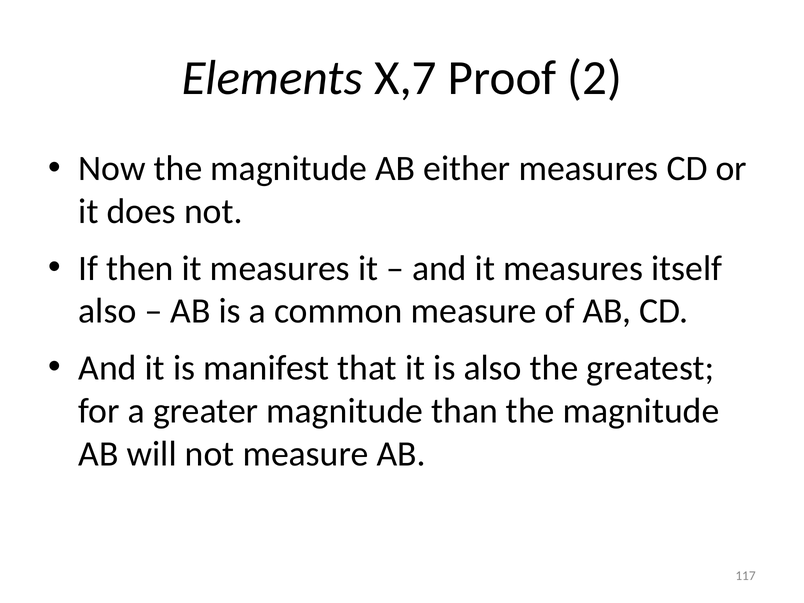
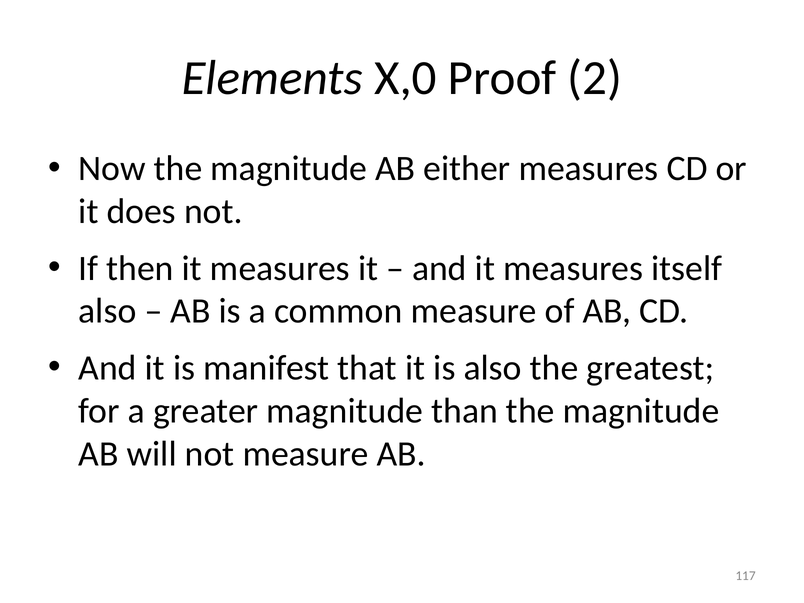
X,7: X,7 -> X,0
